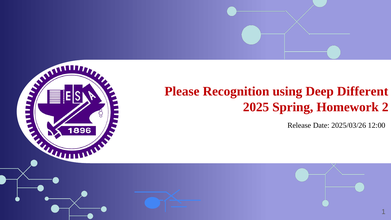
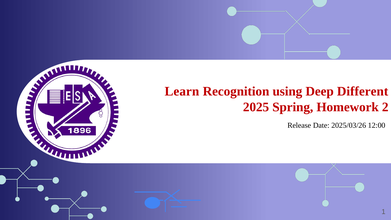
Please: Please -> Learn
